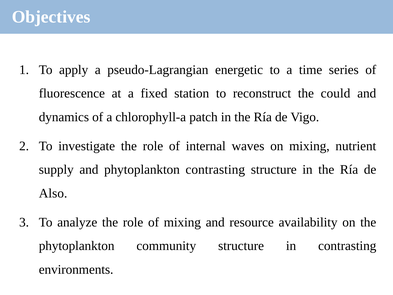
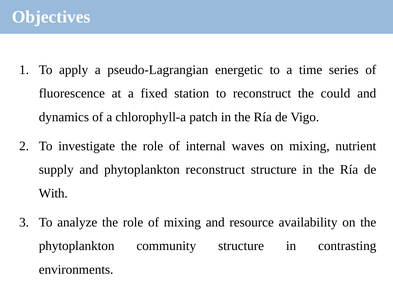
phytoplankton contrasting: contrasting -> reconstruct
Also: Also -> With
